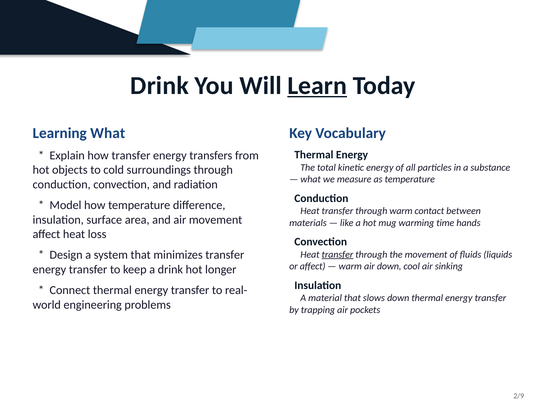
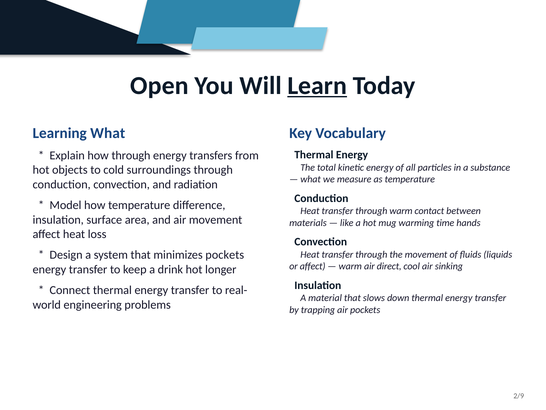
Drink at (160, 85): Drink -> Open
how transfer: transfer -> through
minimizes transfer: transfer -> pockets
transfer at (337, 254) underline: present -> none
air down: down -> direct
